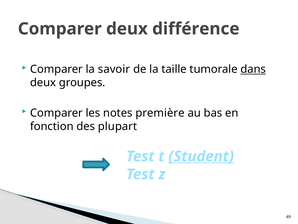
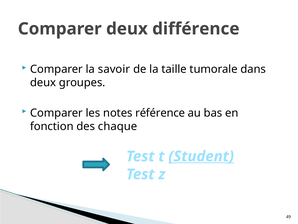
dans underline: present -> none
première: première -> référence
plupart: plupart -> chaque
